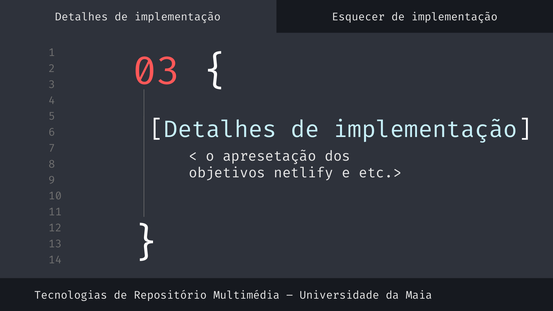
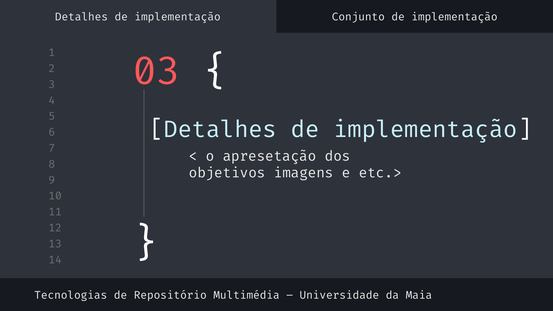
Esquecer: Esquecer -> Conjunto
netlify: netlify -> imagens
